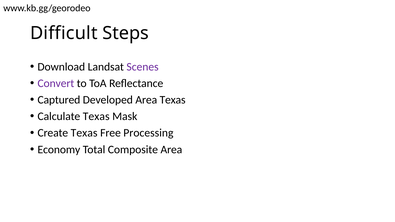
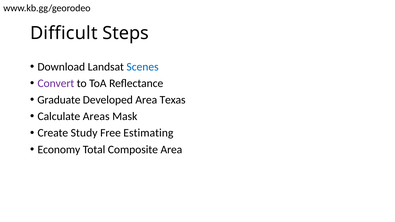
Scenes colour: purple -> blue
Captured: Captured -> Graduate
Calculate Texas: Texas -> Areas
Create Texas: Texas -> Study
Processing: Processing -> Estimating
